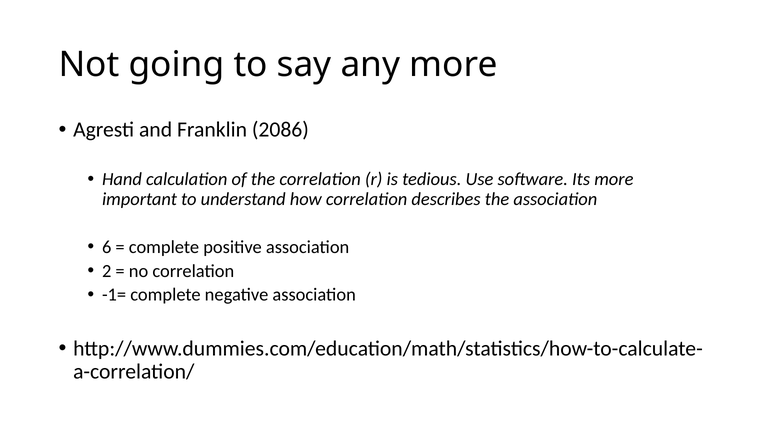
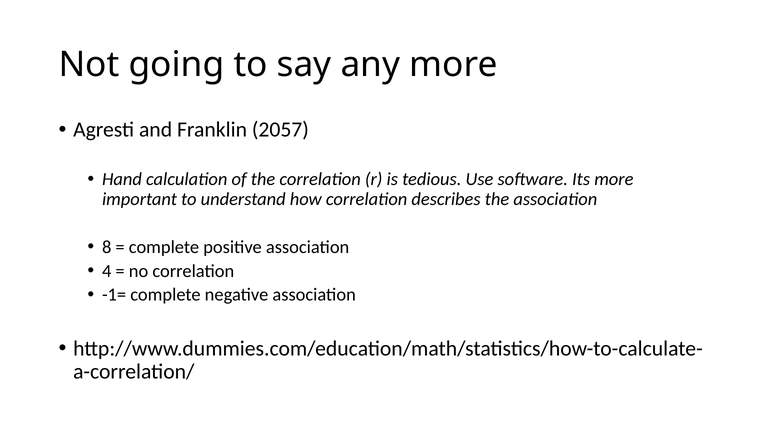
2086: 2086 -> 2057
6: 6 -> 8
2: 2 -> 4
